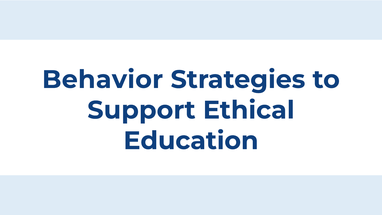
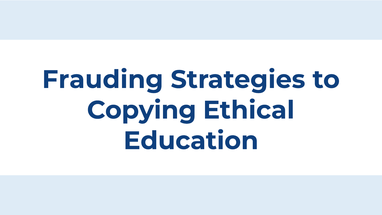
Behavior: Behavior -> Frauding
Support: Support -> Copying
